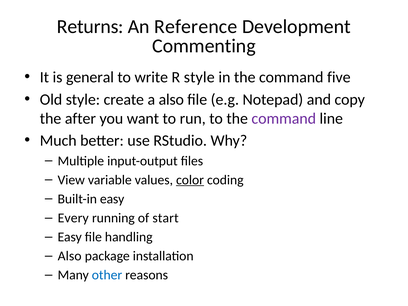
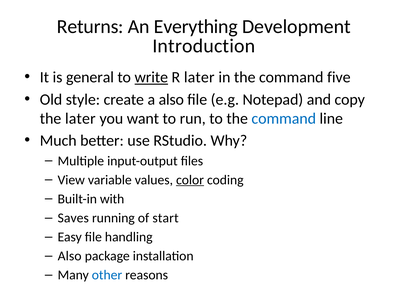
Reference: Reference -> Everything
Commenting: Commenting -> Introduction
write underline: none -> present
R style: style -> later
the after: after -> later
command at (284, 118) colour: purple -> blue
Built-in easy: easy -> with
Every: Every -> Saves
